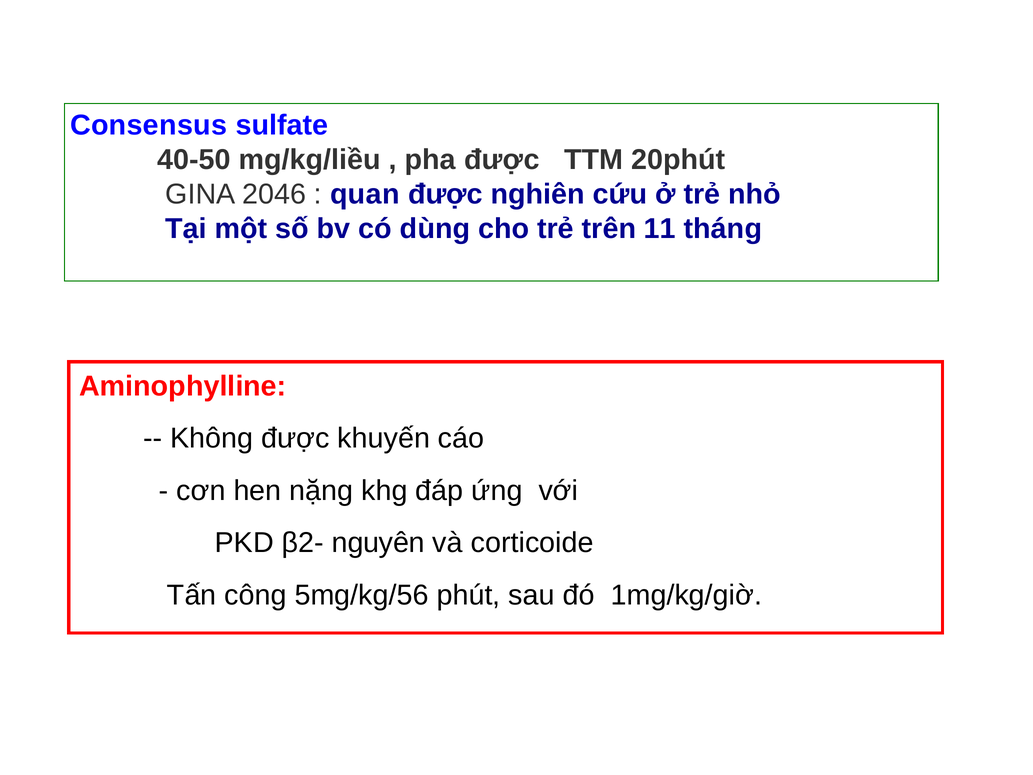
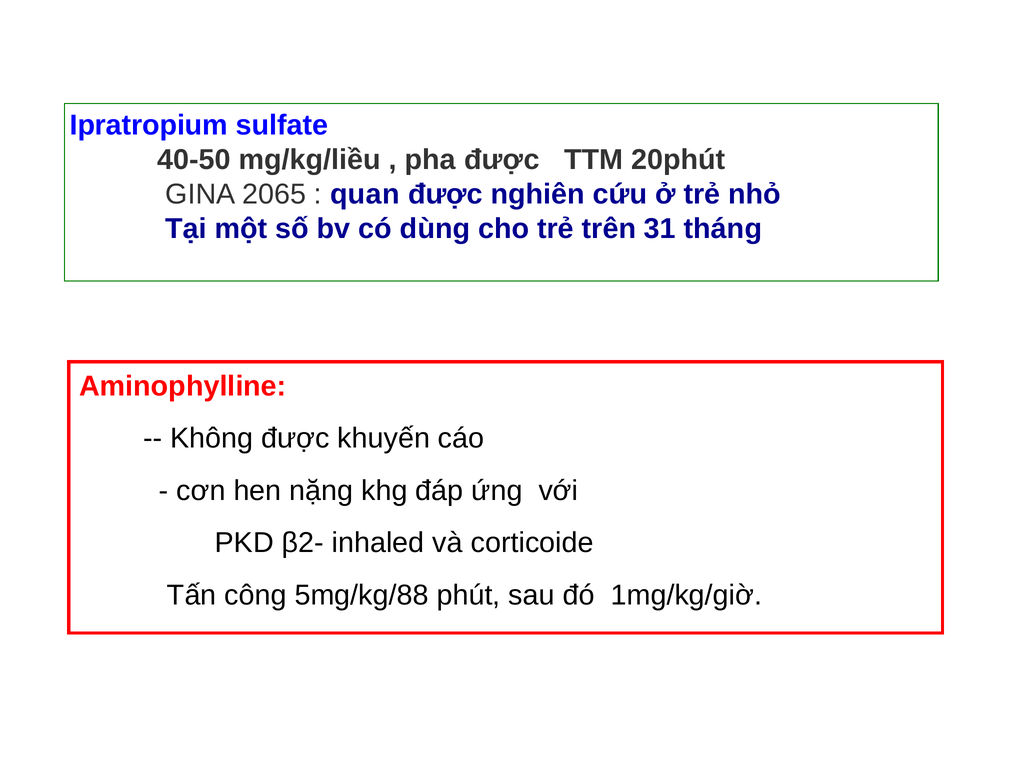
Consensus: Consensus -> Ipratropium
2046: 2046 -> 2065
11: 11 -> 31
nguyên: nguyên -> inhaled
5mg/kg/56: 5mg/kg/56 -> 5mg/kg/88
